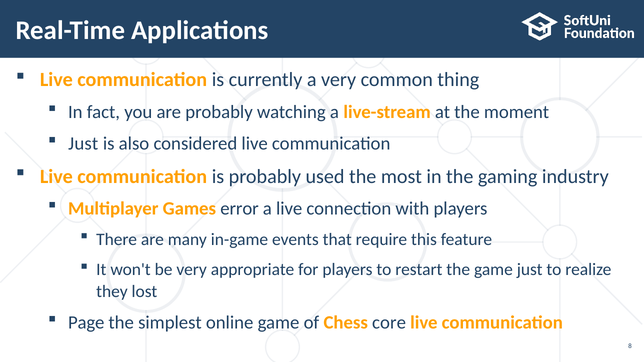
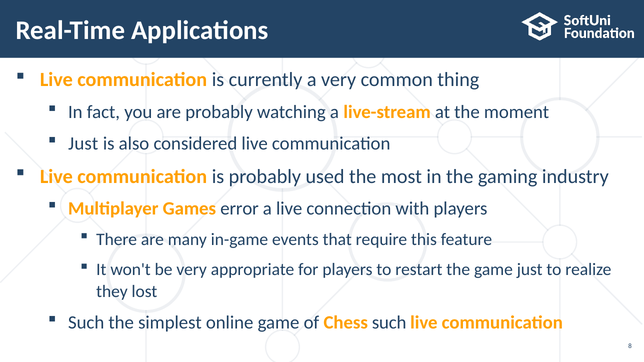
Page at (86, 323): Page -> Such
Chess core: core -> such
